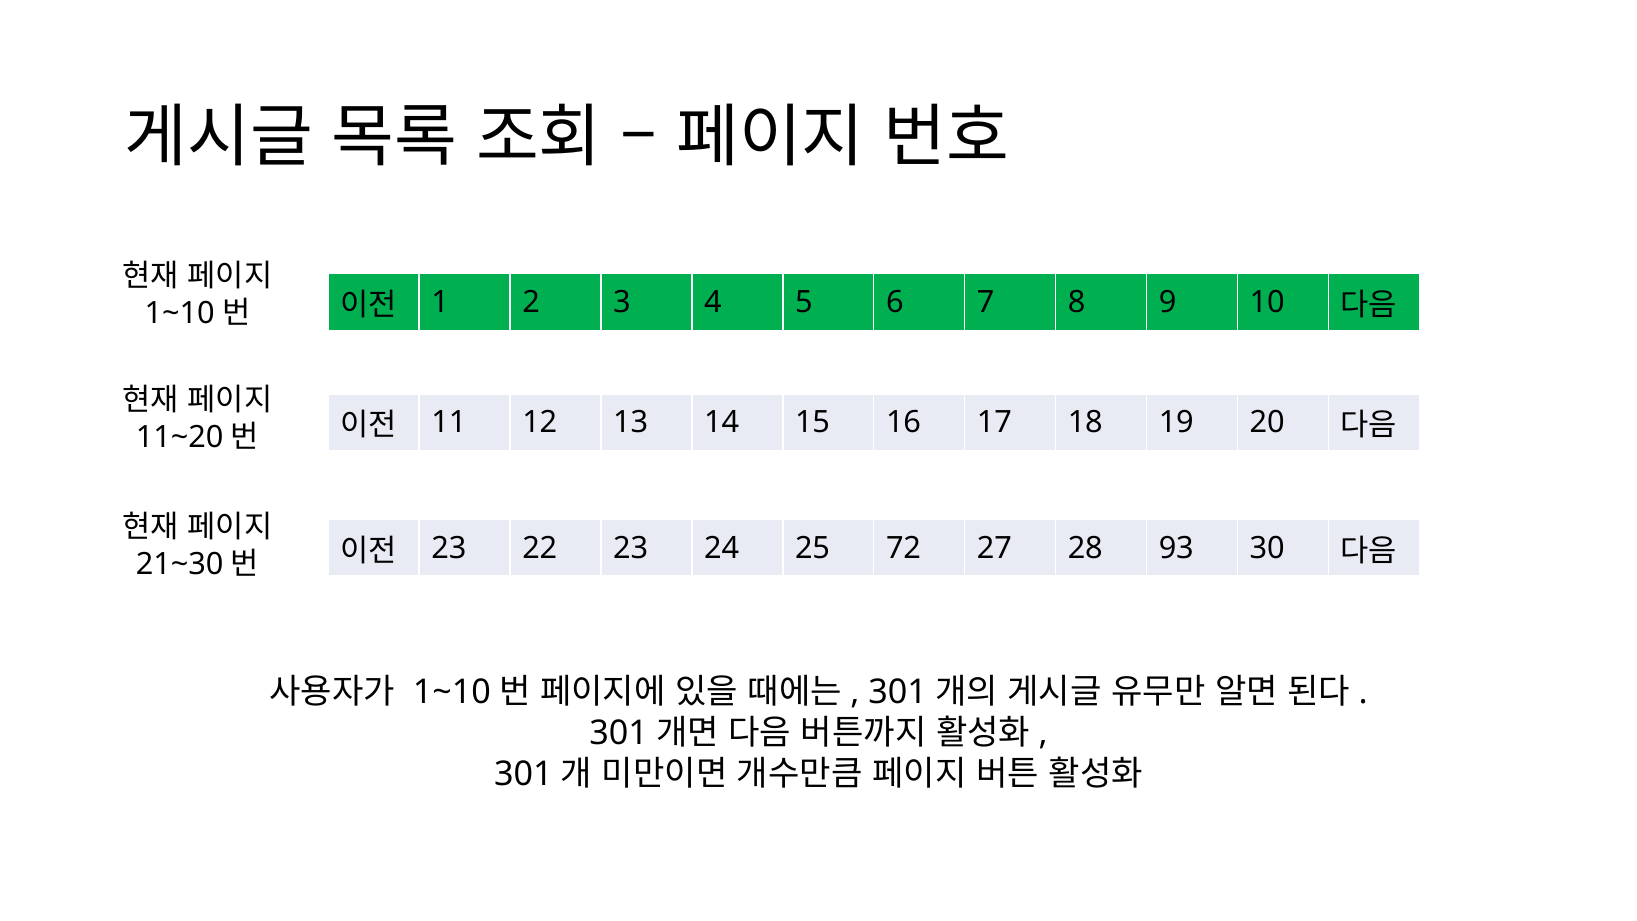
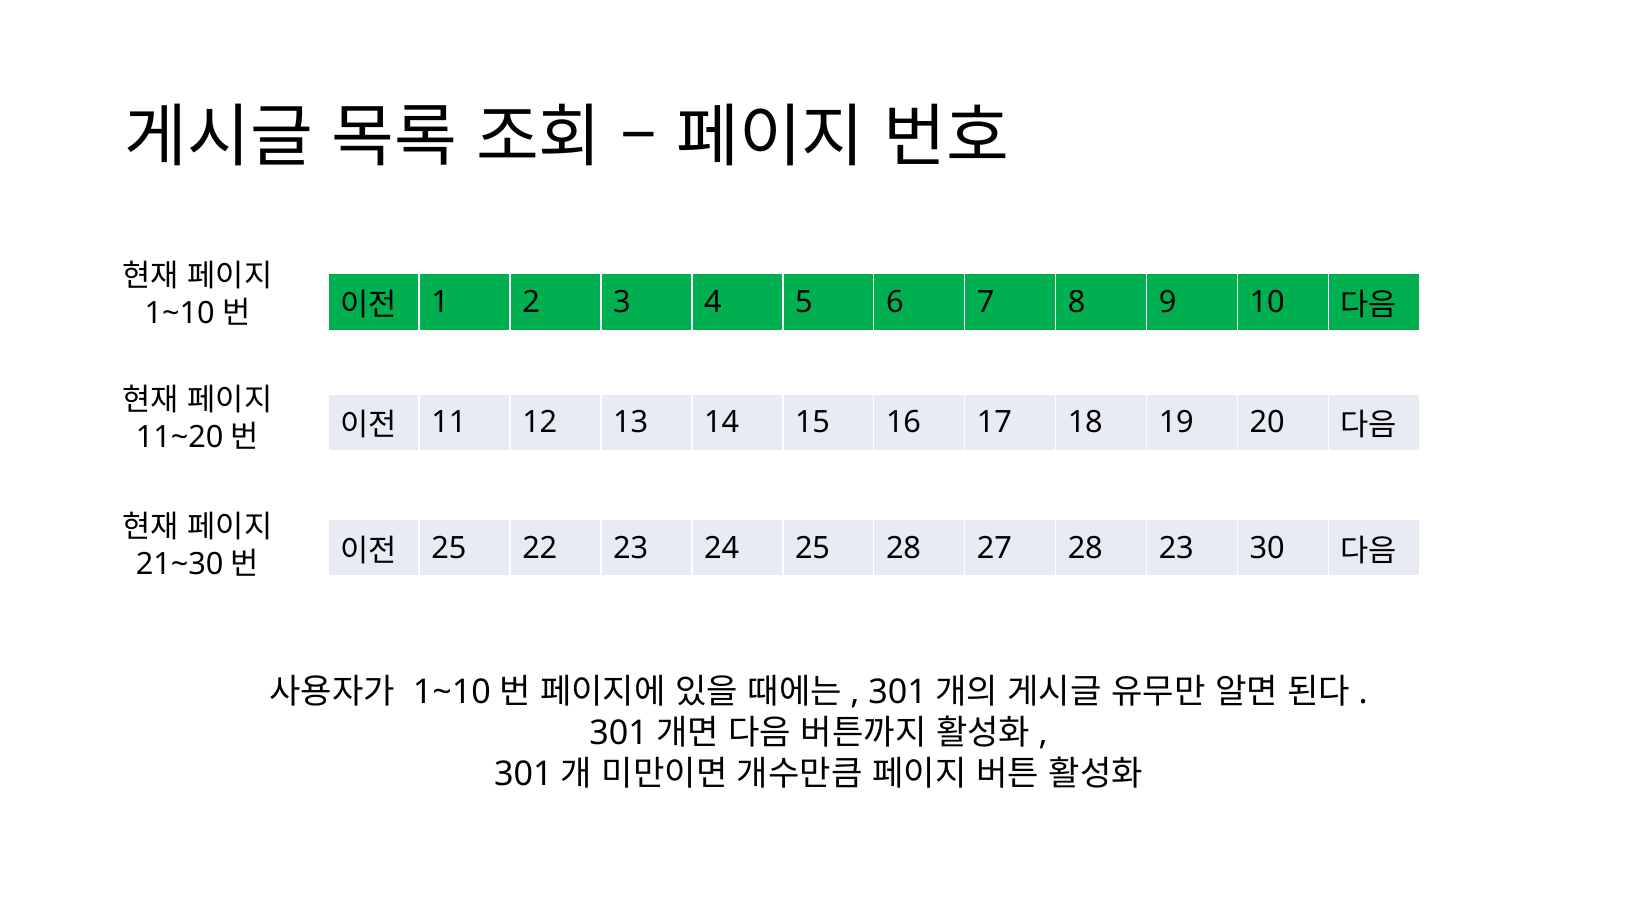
23 at (449, 548): 23 -> 25
25 72: 72 -> 28
28 93: 93 -> 23
